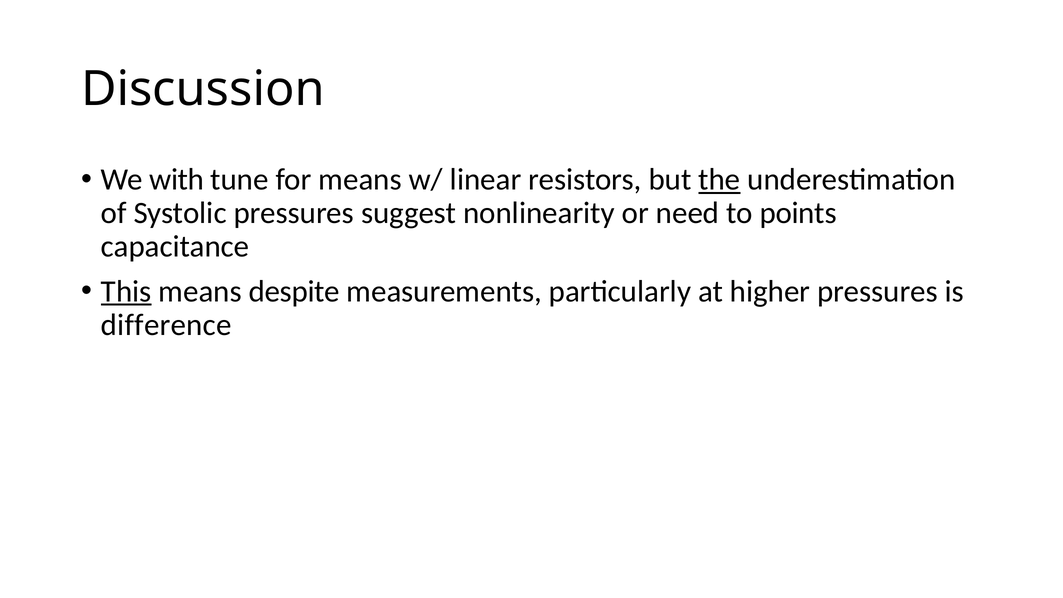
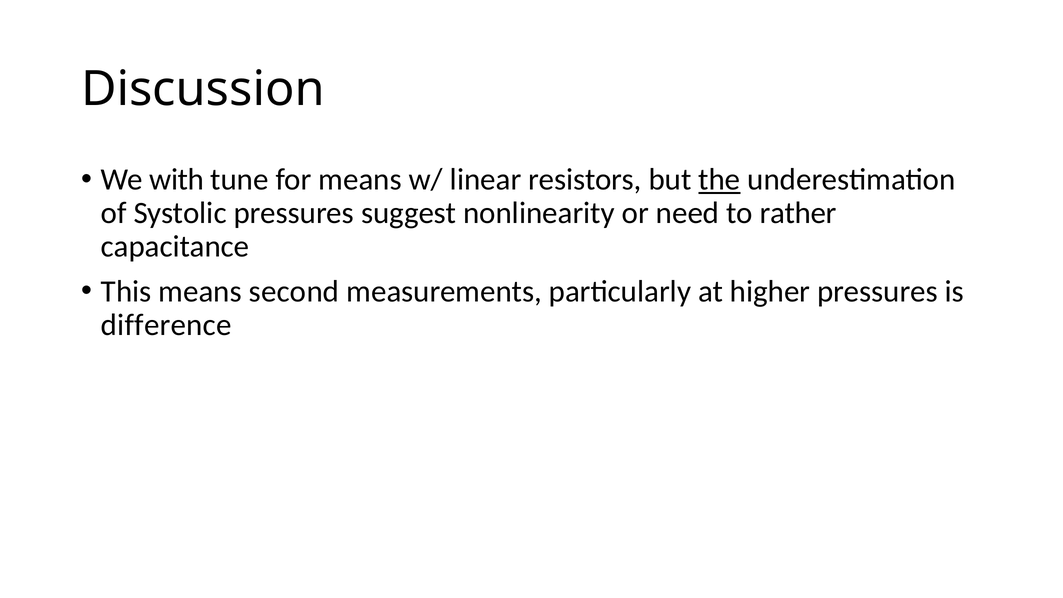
points: points -> rather
This underline: present -> none
despite: despite -> second
